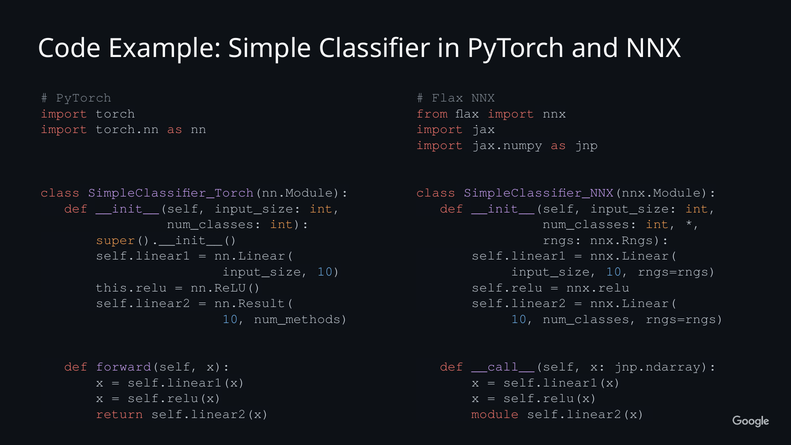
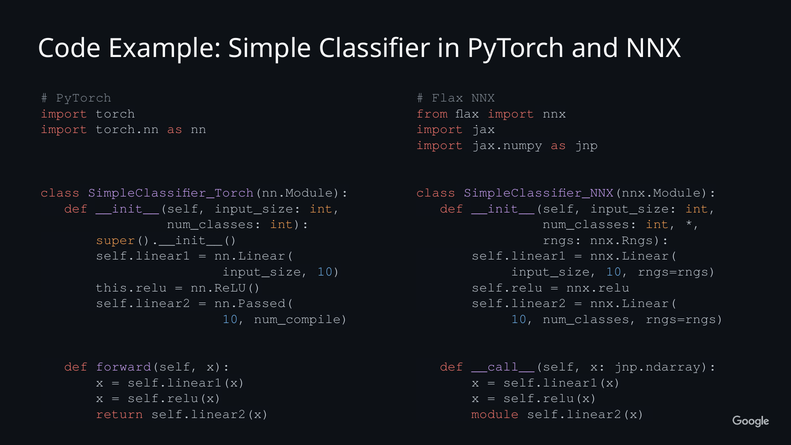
nn.Result(: nn.Result( -> nn.Passed(
num_methods: num_methods -> num_compile
